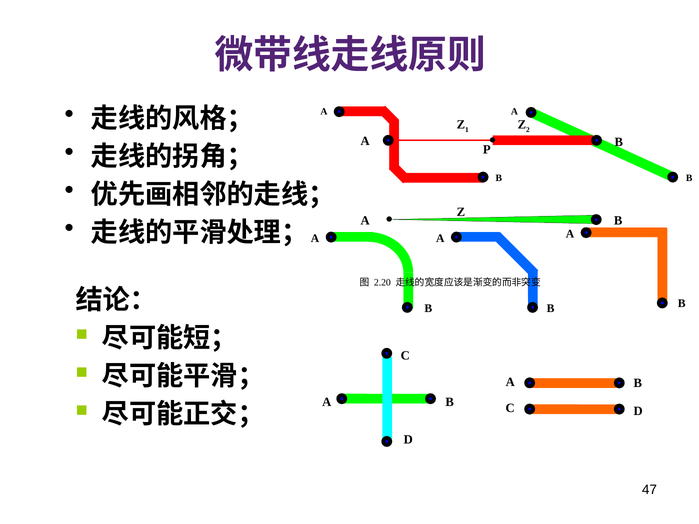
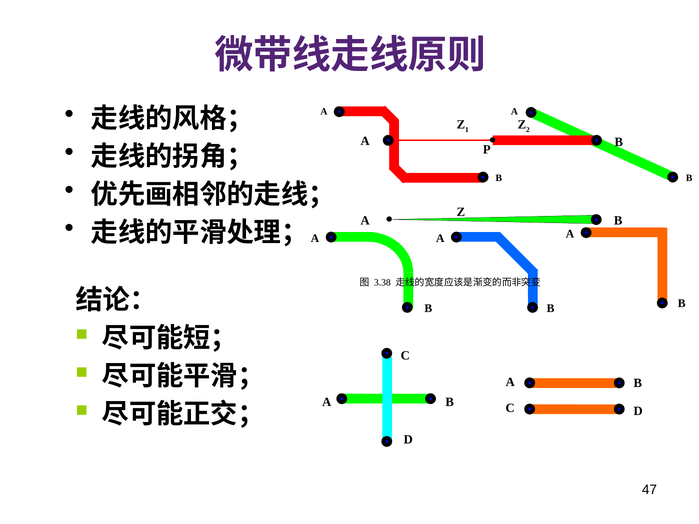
2.20: 2.20 -> 3.38
